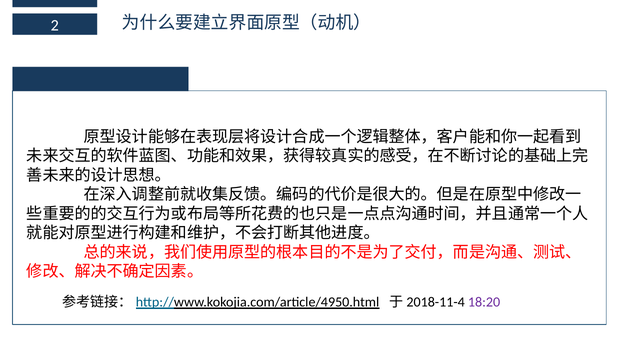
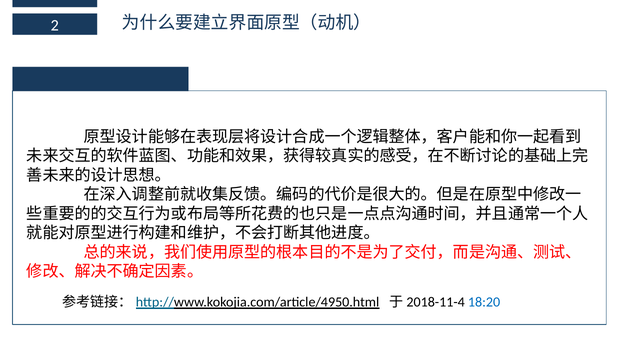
18:20 colour: purple -> blue
